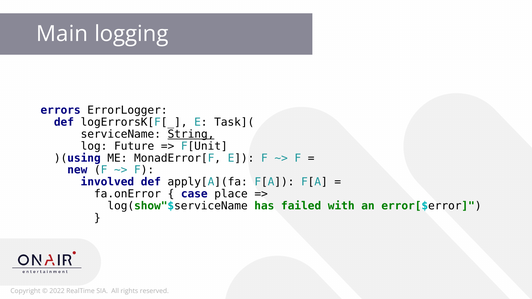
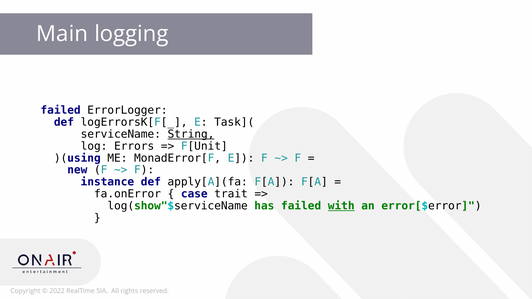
errors at (61, 110): errors -> failed
Future: Future -> Errors
involved: involved -> instance
place: place -> trait
with underline: none -> present
